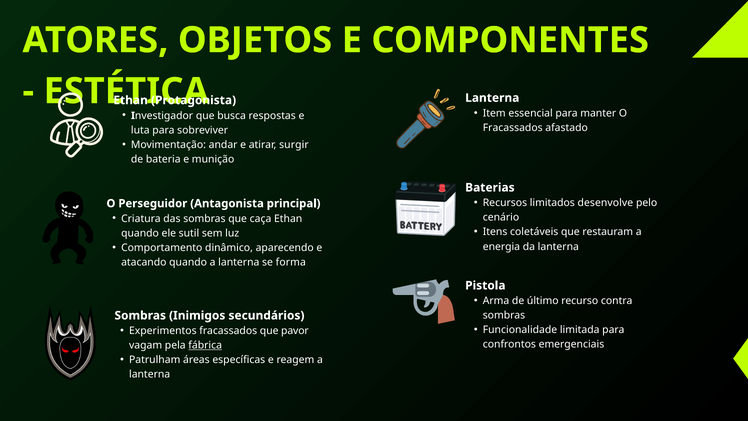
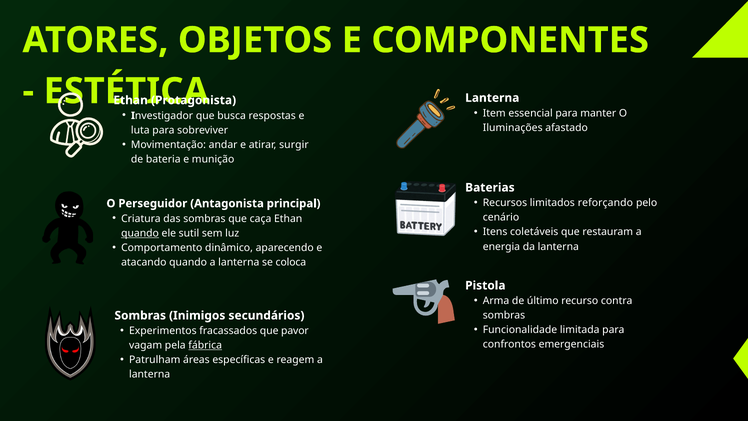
Fracassados at (513, 128): Fracassados -> Iluminações
desenvolve: desenvolve -> reforçando
quando at (140, 233) underline: none -> present
forma: forma -> coloca
